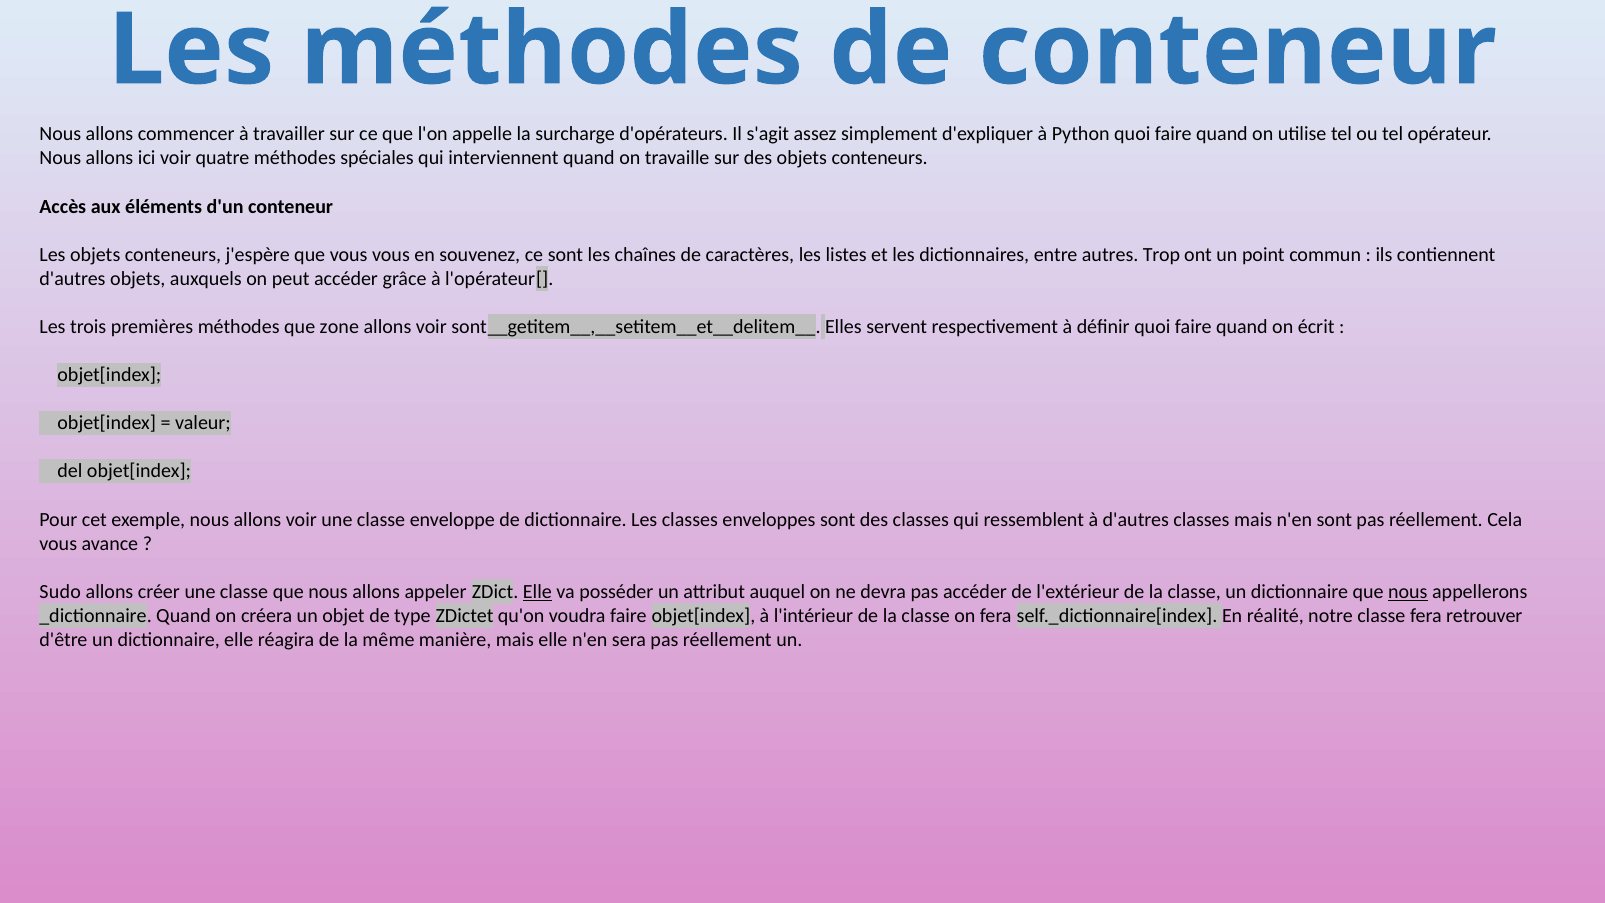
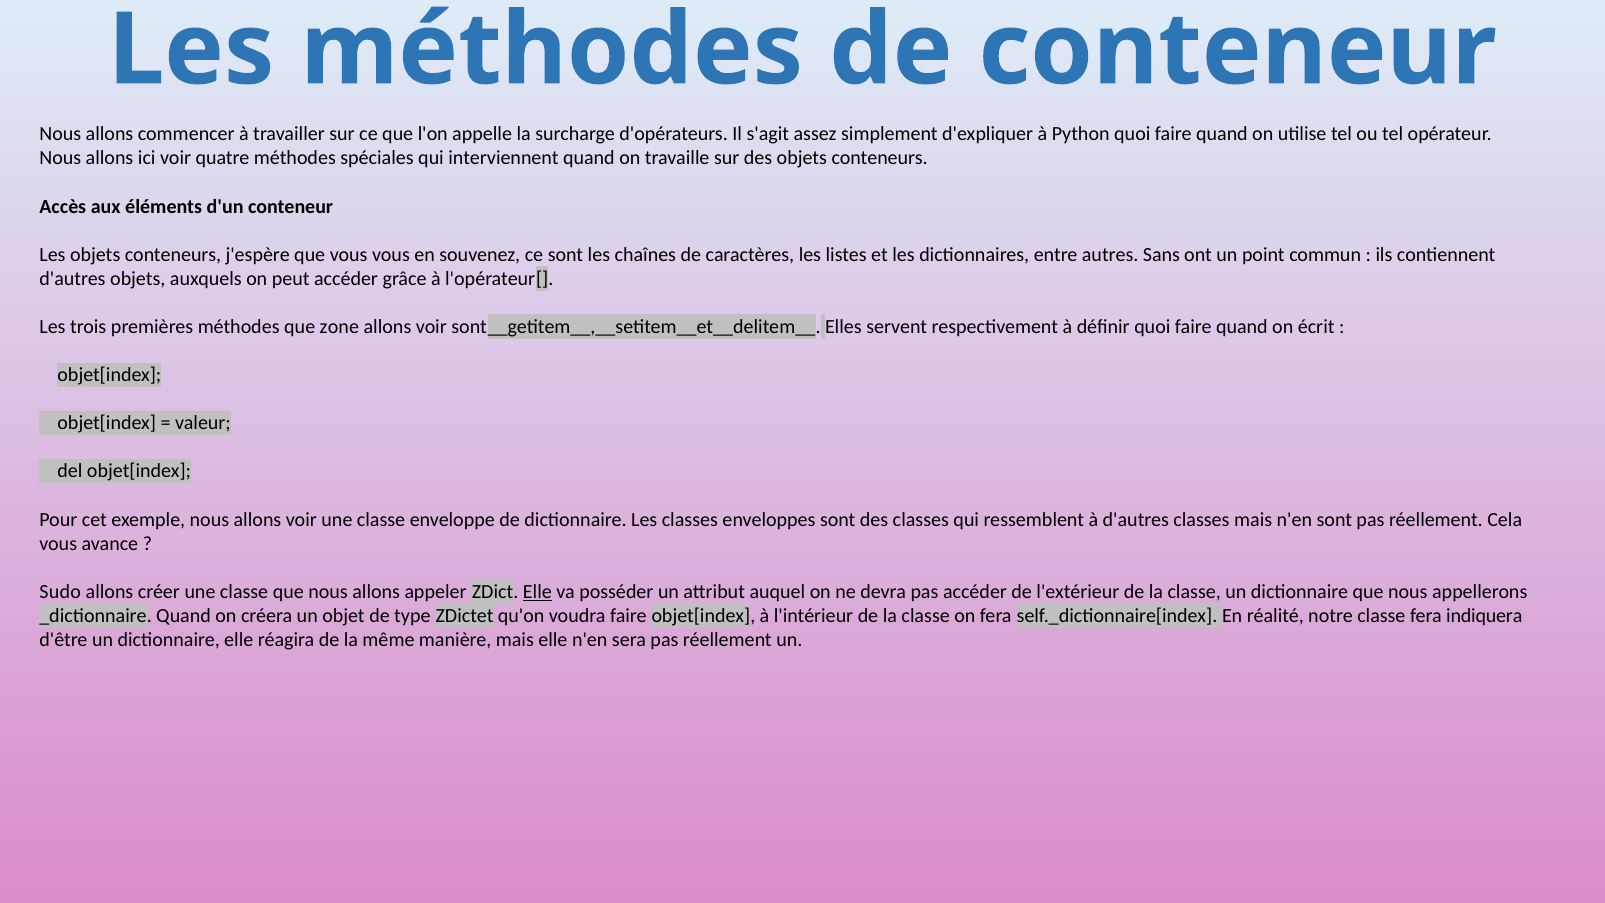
Trop: Trop -> Sans
nous at (1408, 592) underline: present -> none
retrouver: retrouver -> indiquera
